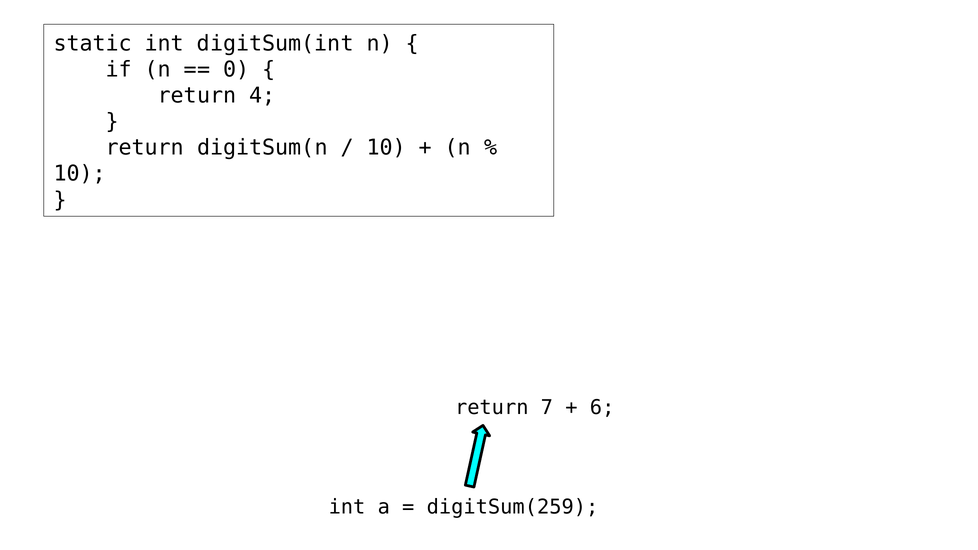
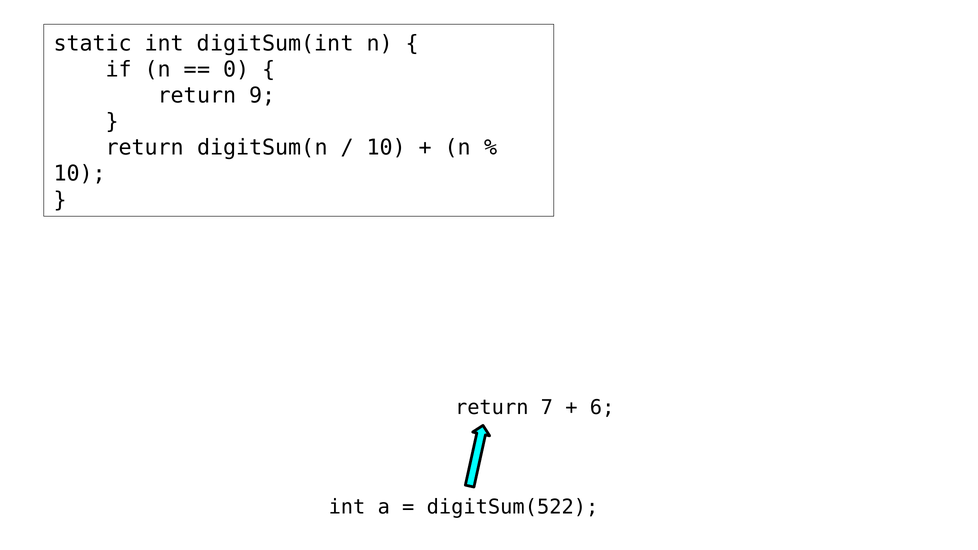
4: 4 -> 9
digitSum(259: digitSum(259 -> digitSum(522
